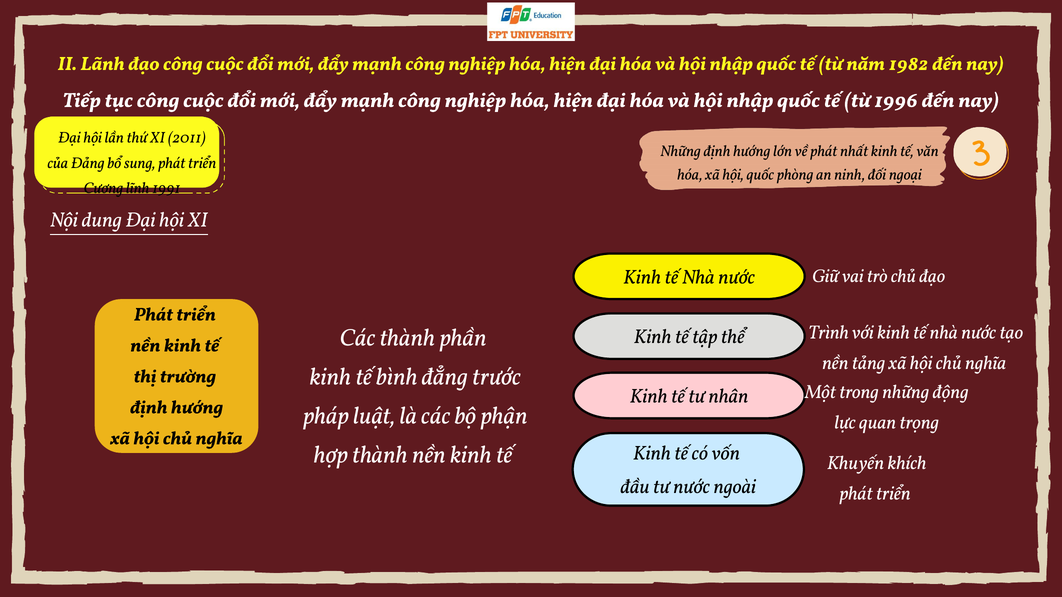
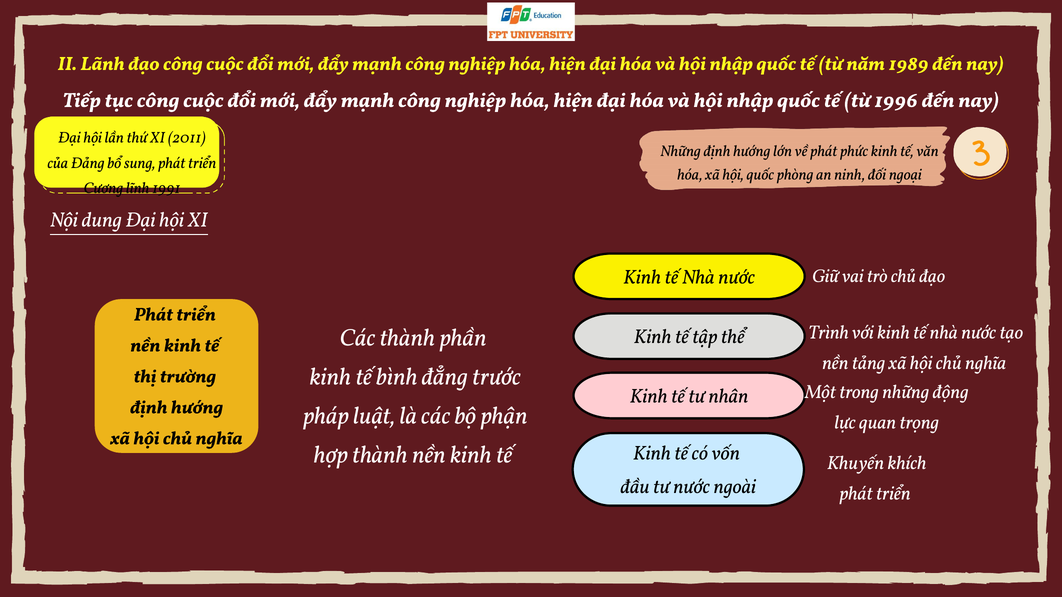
1982: 1982 -> 1989
nhất: nhất -> phức
